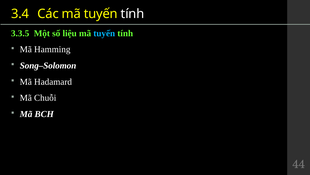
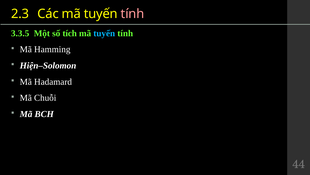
3.4: 3.4 -> 2.3
tính at (133, 14) colour: white -> pink
liệu: liệu -> tích
Song–Solomon: Song–Solomon -> Hiện–Solomon
